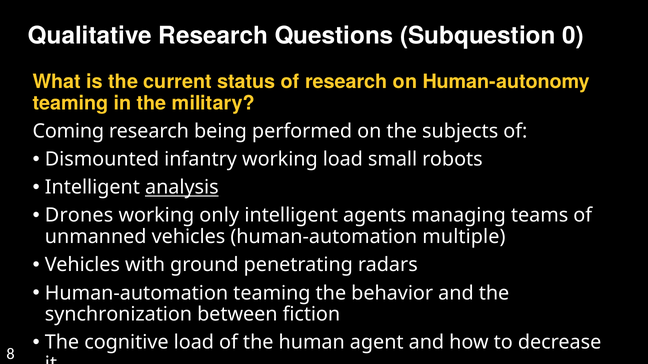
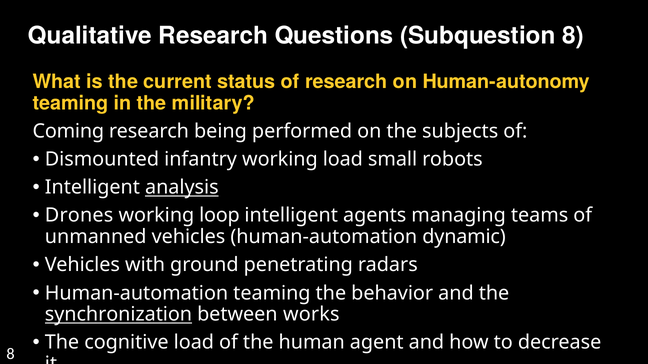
Subquestion 0: 0 -> 8
only: only -> loop
multiple: multiple -> dynamic
synchronization underline: none -> present
fiction: fiction -> works
